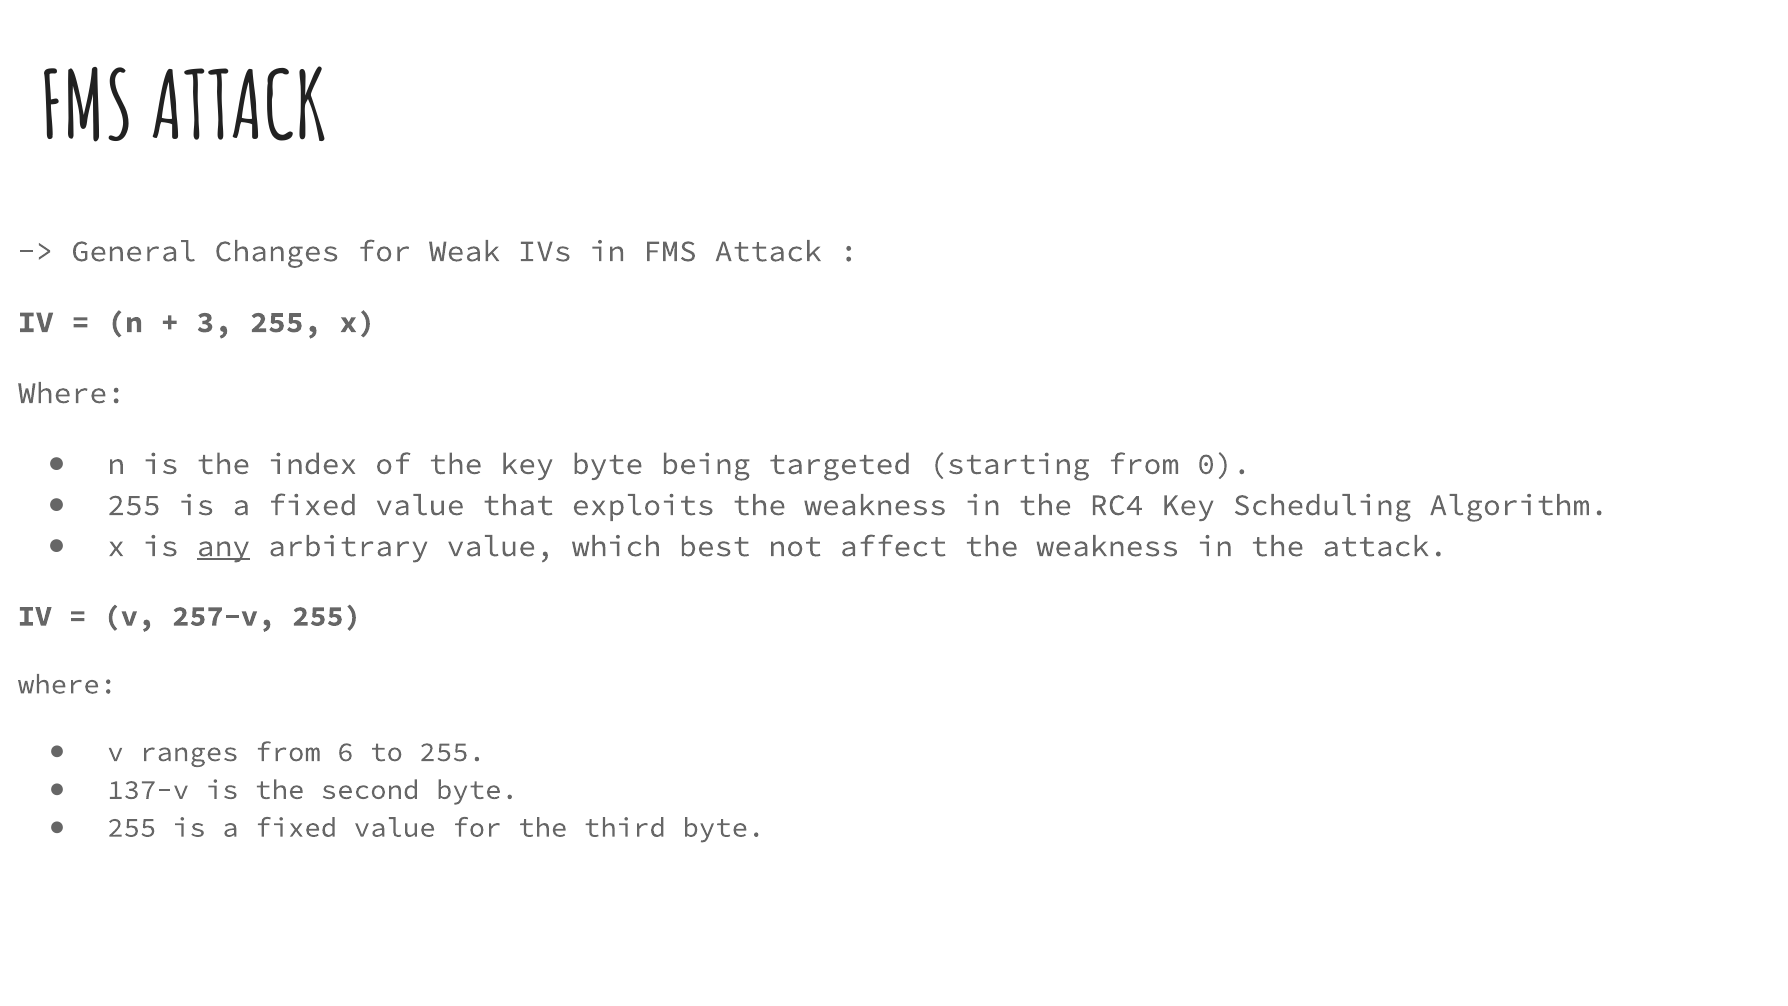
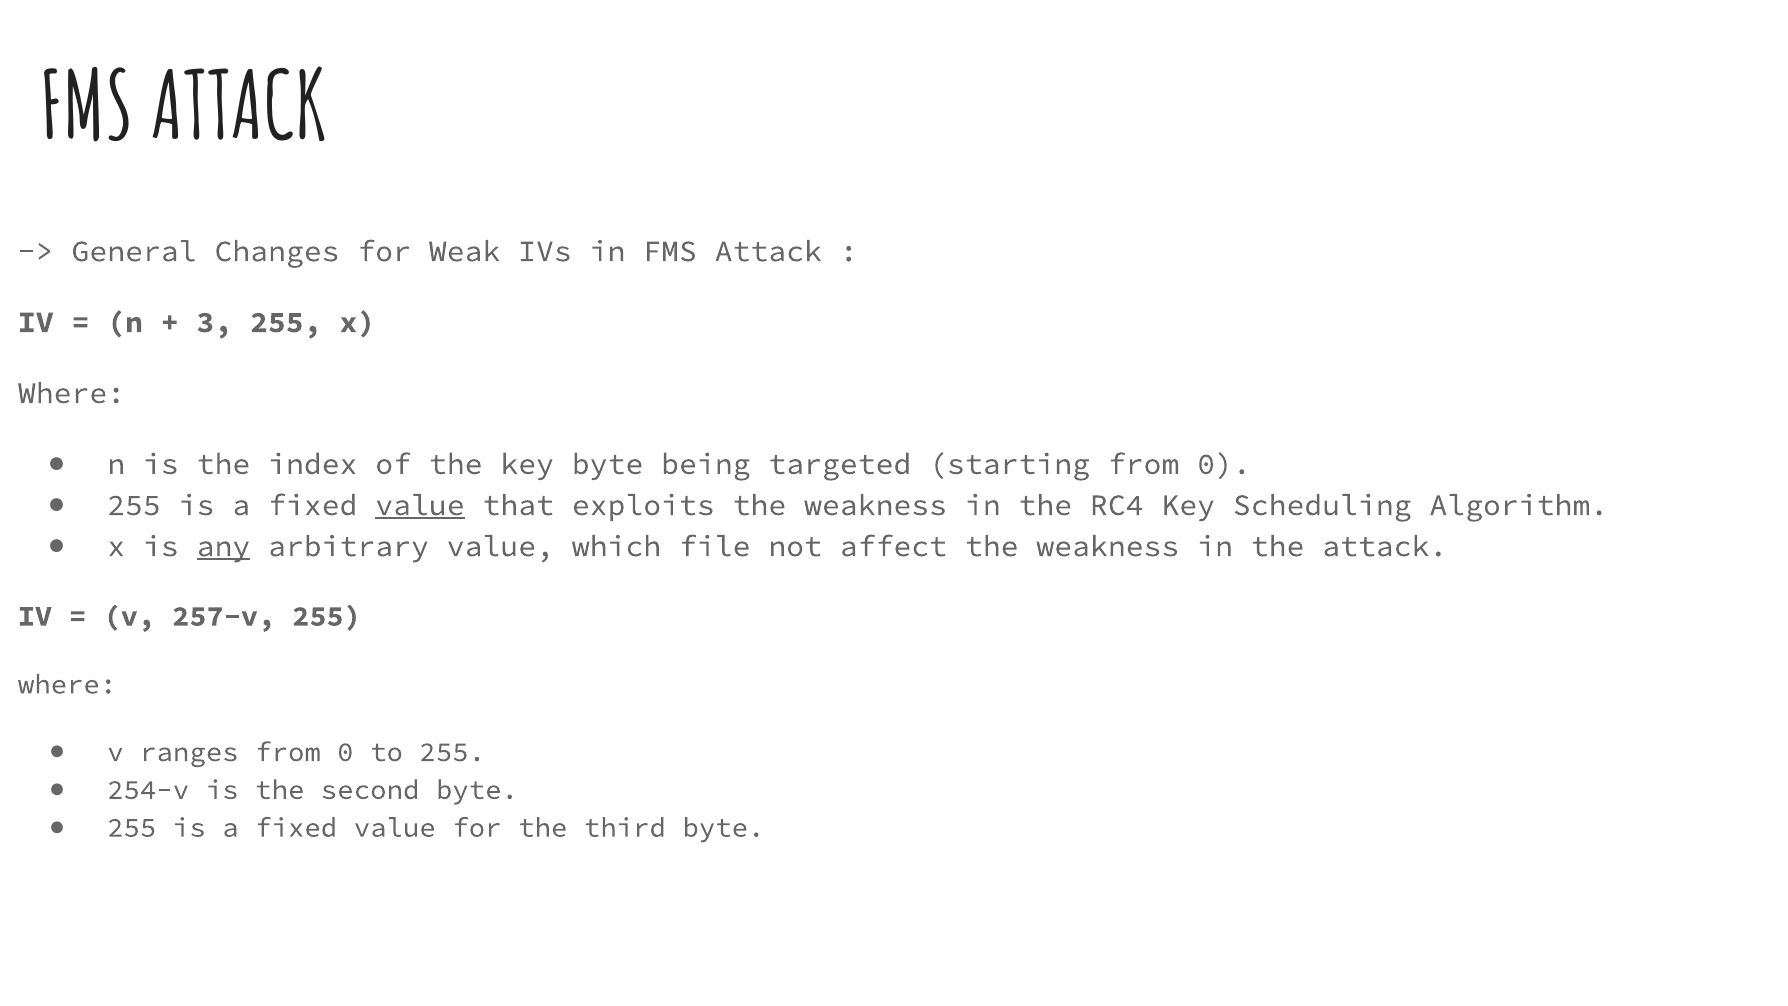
value at (420, 505) underline: none -> present
best: best -> file
ranges from 6: 6 -> 0
137-v: 137-v -> 254-v
